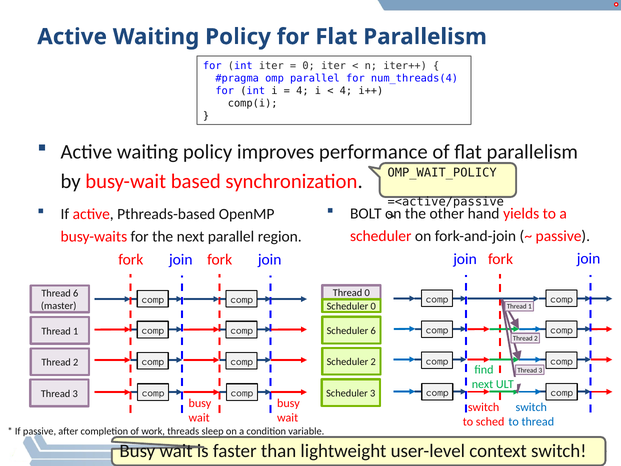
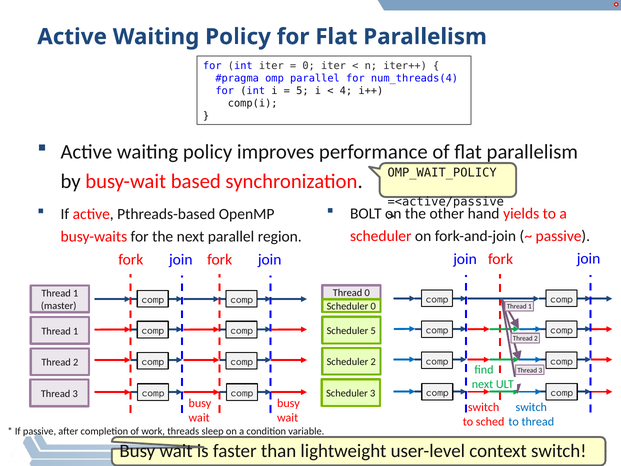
4 at (302, 91): 4 -> 5
6 at (76, 293): 6 -> 1
Scheduler 6: 6 -> 5
